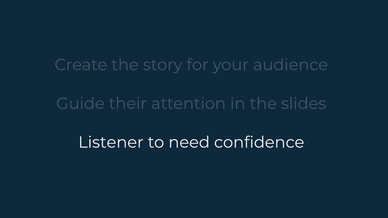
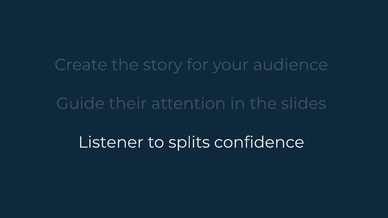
need: need -> splits
